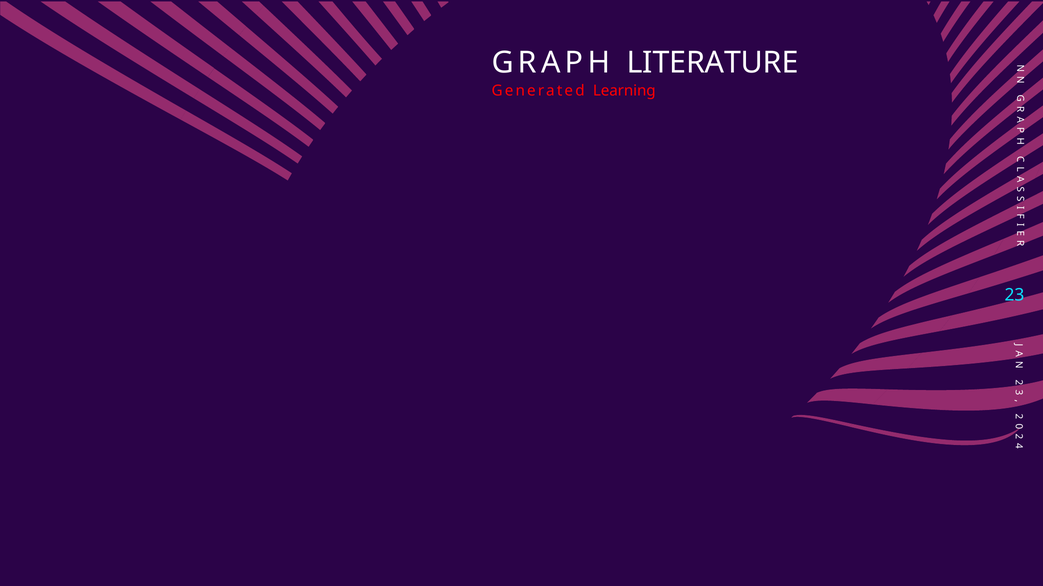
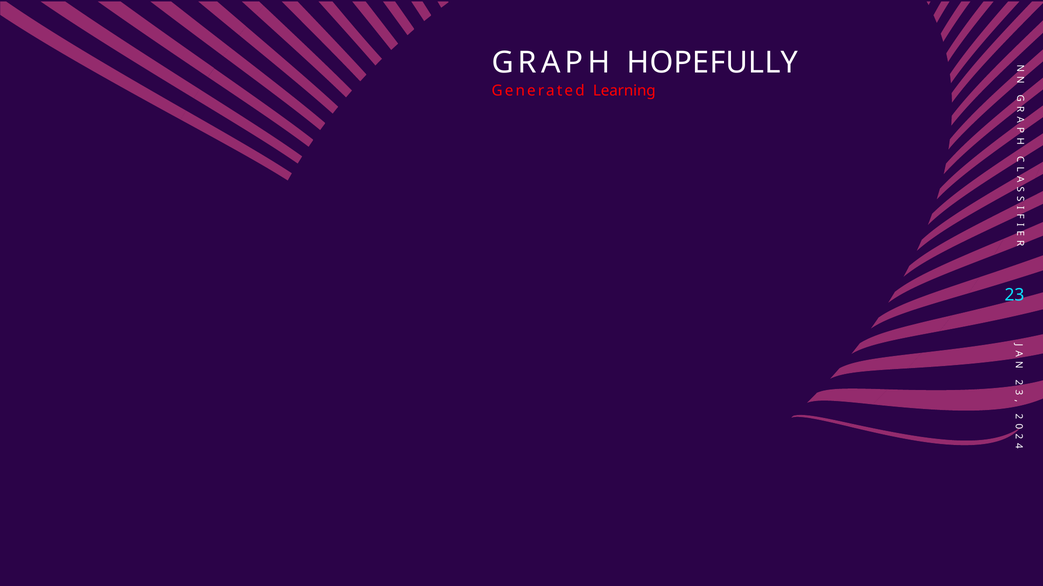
LITERATURE: LITERATURE -> HOPEFULLY
